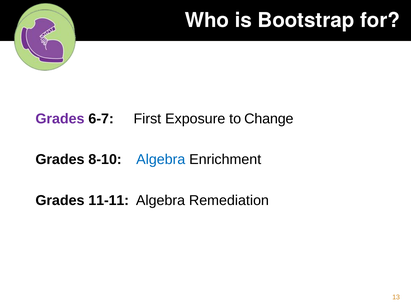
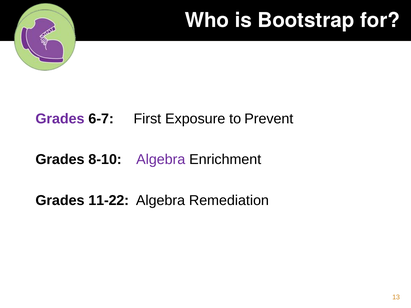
Change: Change -> Prevent
Algebra at (161, 160) colour: blue -> purple
11-11: 11-11 -> 11-22
